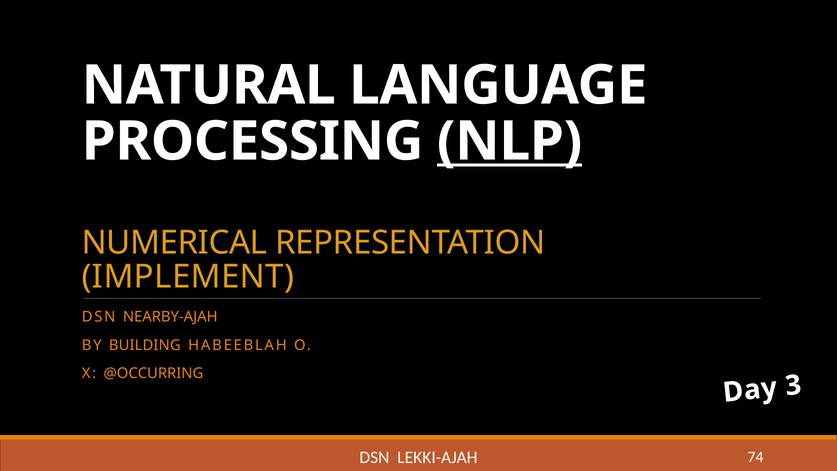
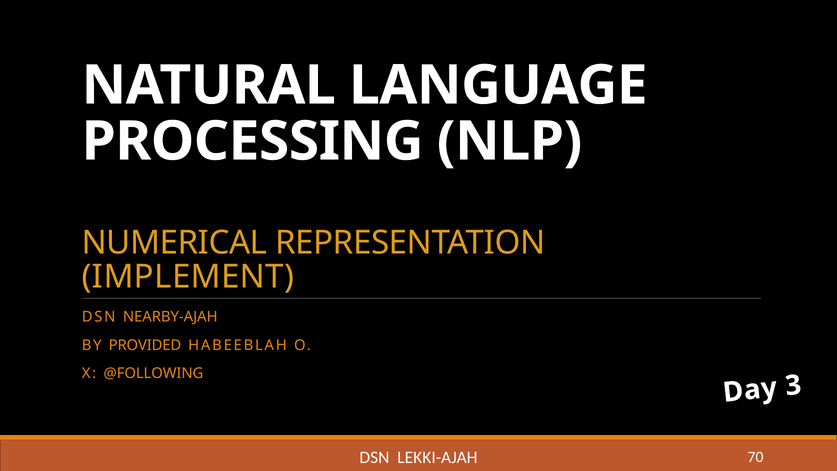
NLP underline: present -> none
BUILDING: BUILDING -> PROVIDED
@OCCURRING: @OCCURRING -> @FOLLOWING
74: 74 -> 70
